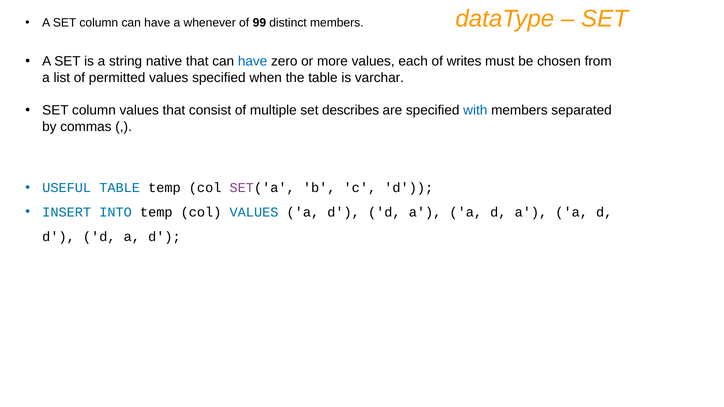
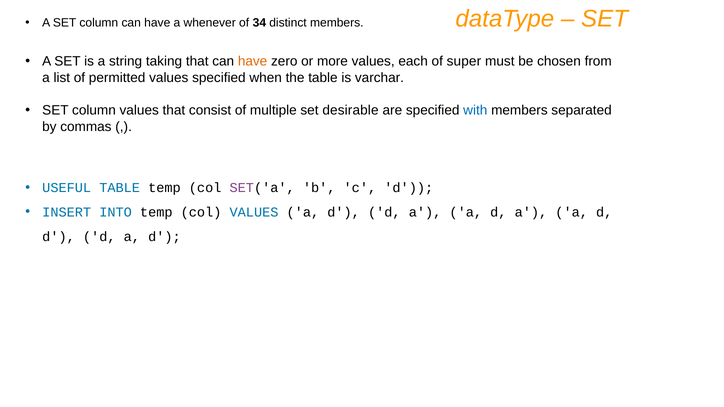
99: 99 -> 34
native: native -> taking
have at (253, 62) colour: blue -> orange
writes: writes -> super
describes: describes -> desirable
